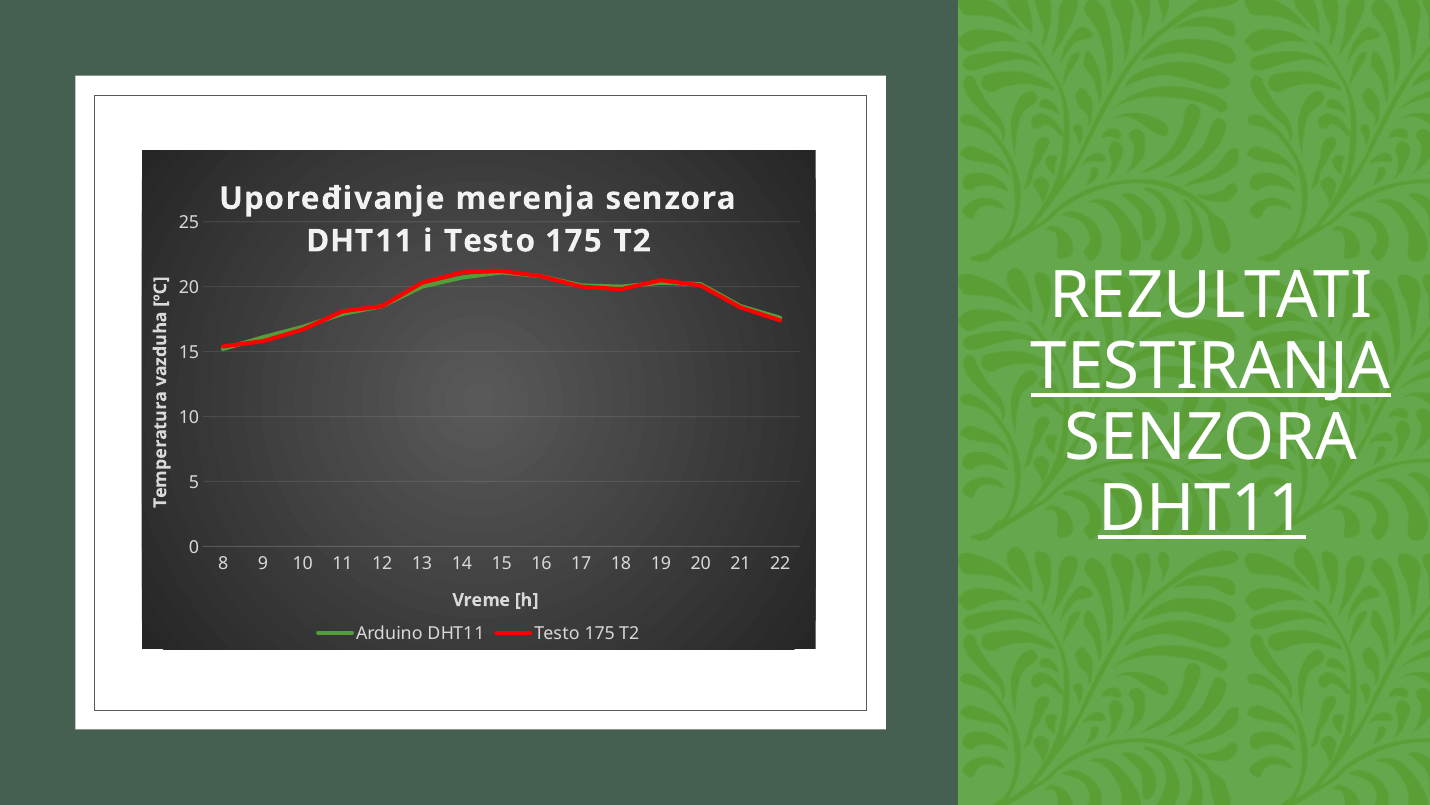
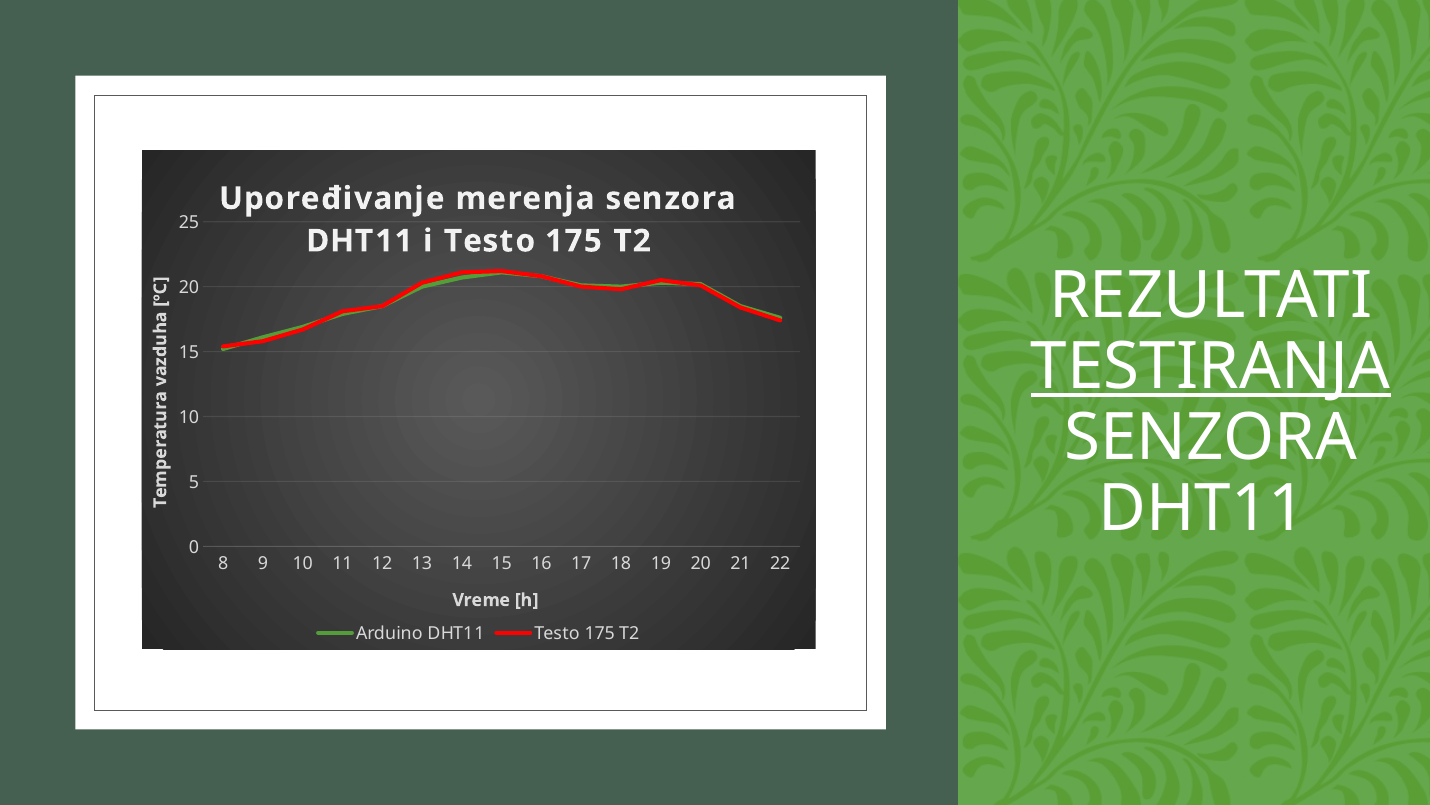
DHT11 at (1202, 508) underline: present -> none
